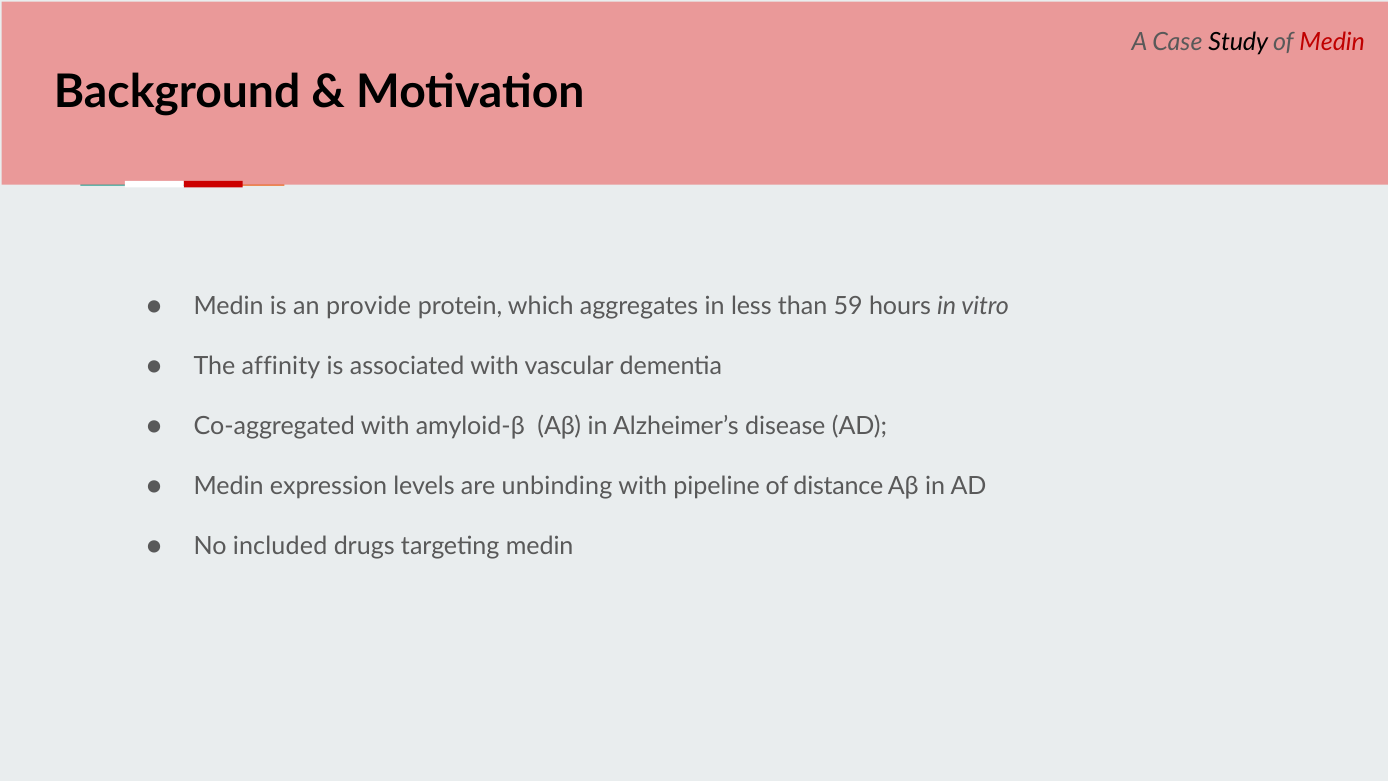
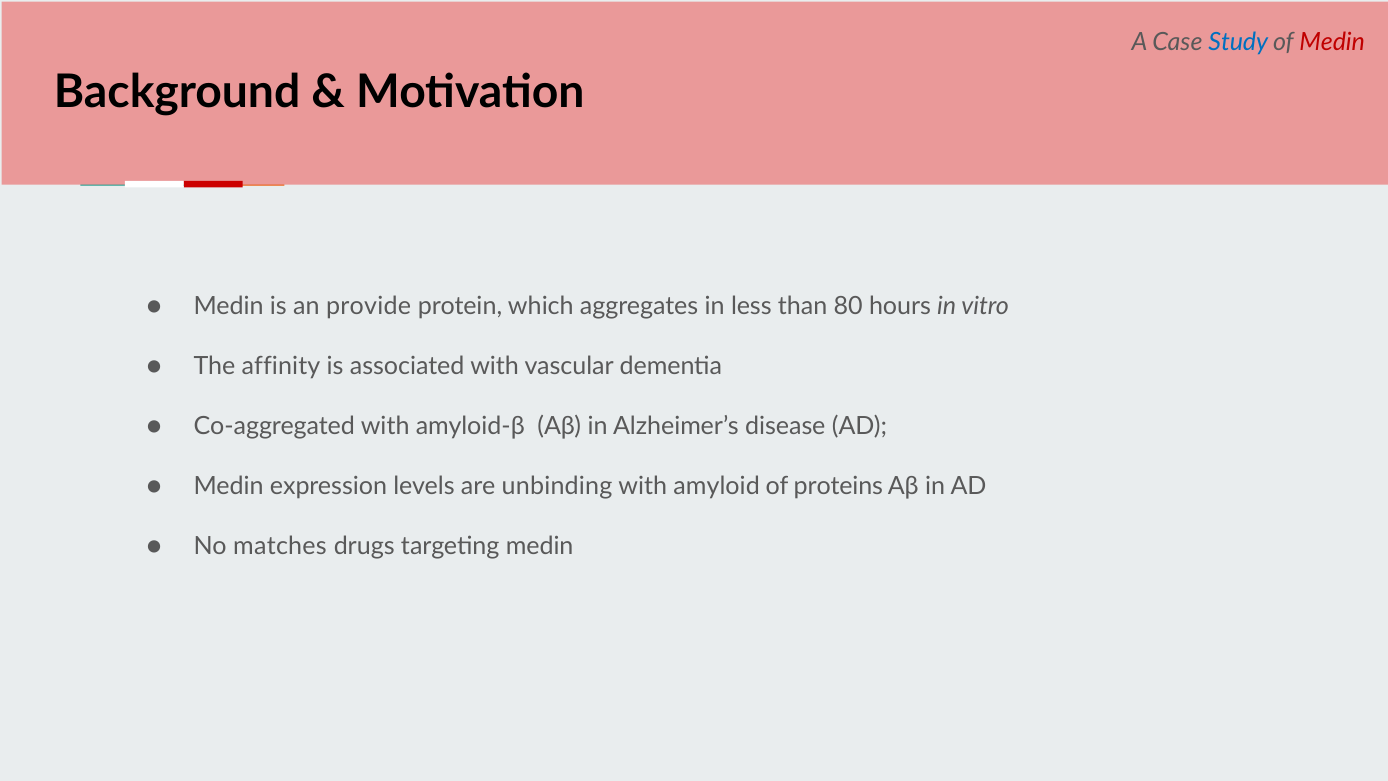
Study colour: black -> blue
59: 59 -> 80
pipeline: pipeline -> amyloid
distance: distance -> proteins
included: included -> matches
